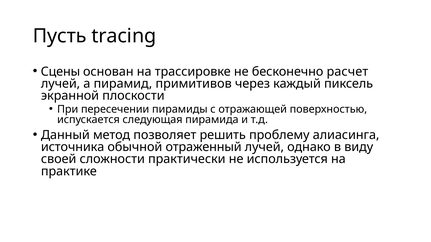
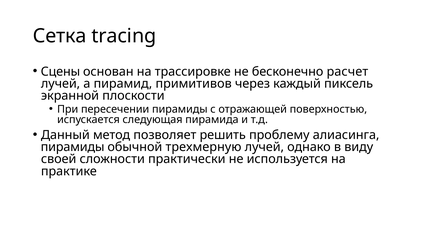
Пусть: Пусть -> Сетка
источника at (73, 147): источника -> пирамиды
отраженный: отраженный -> трехмерную
